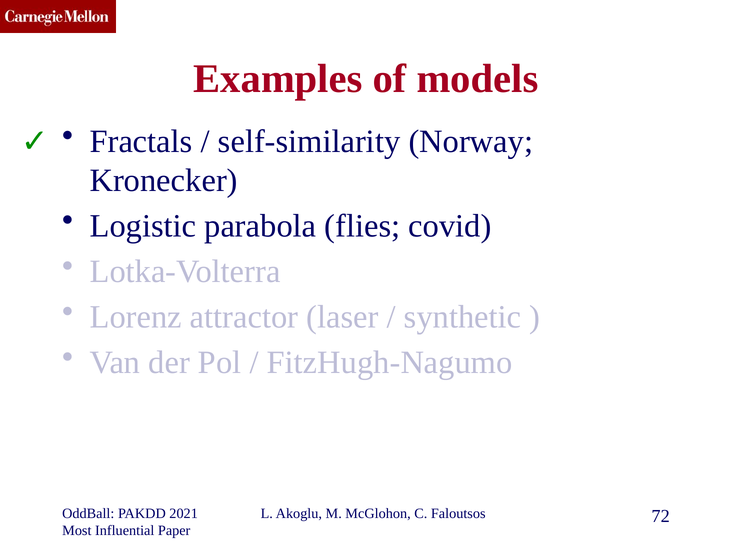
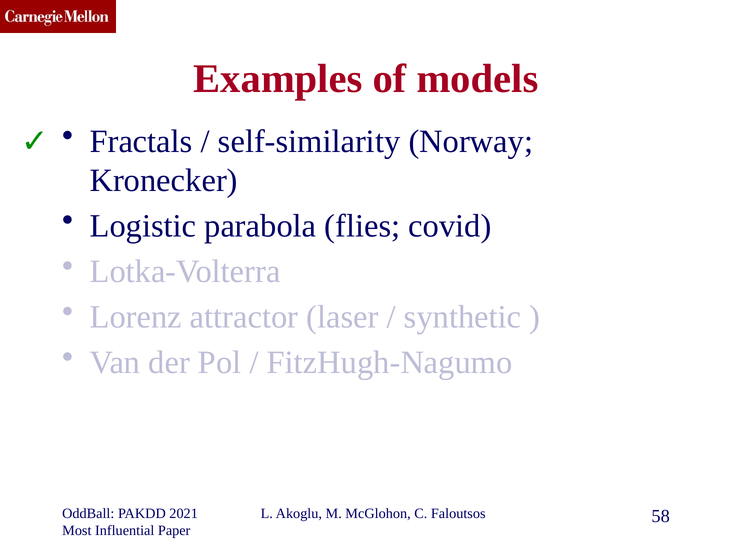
72: 72 -> 58
